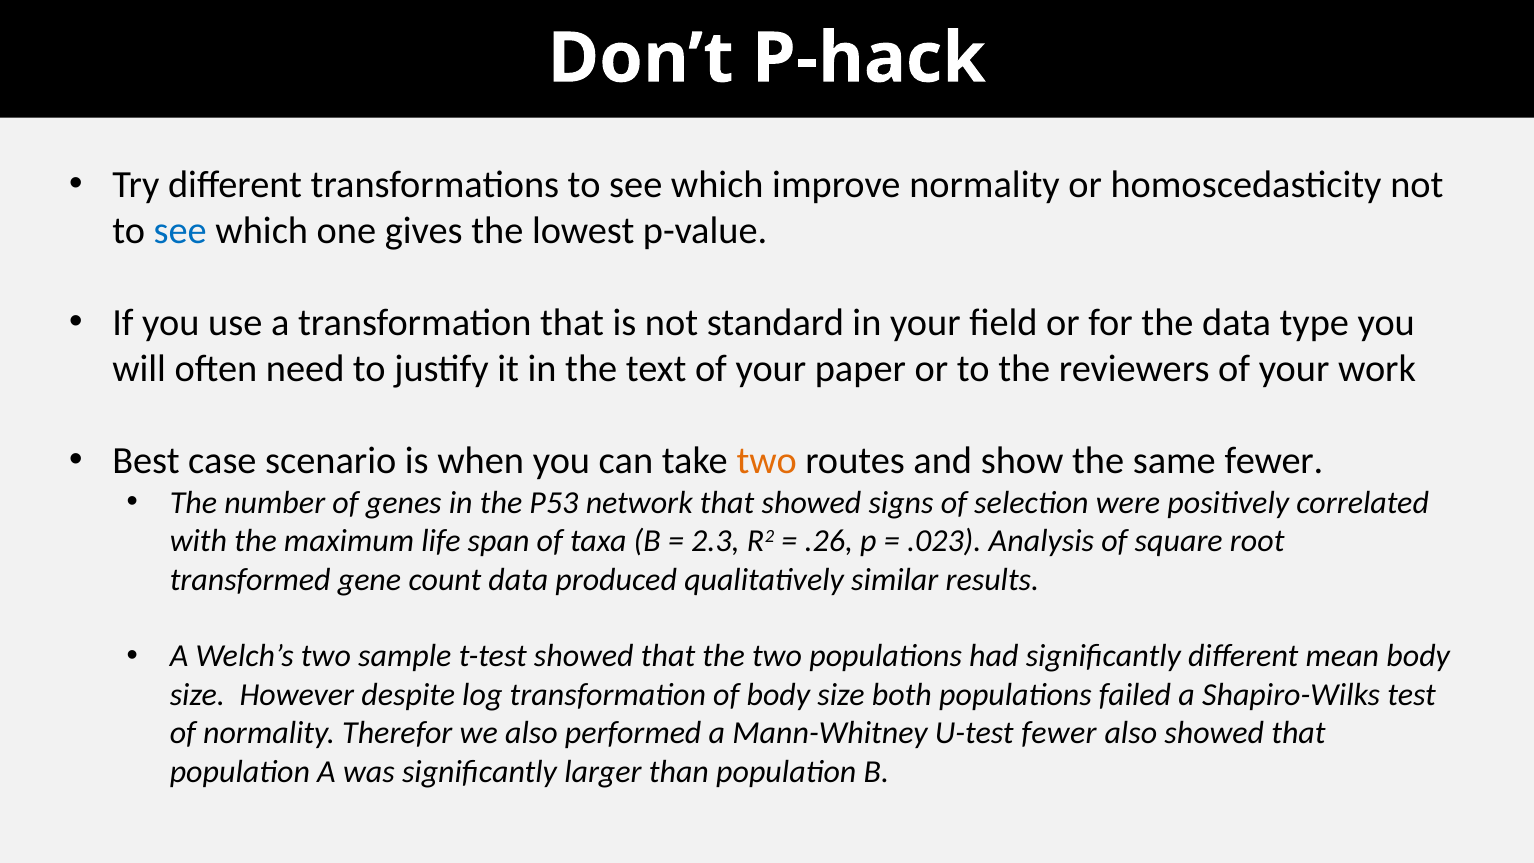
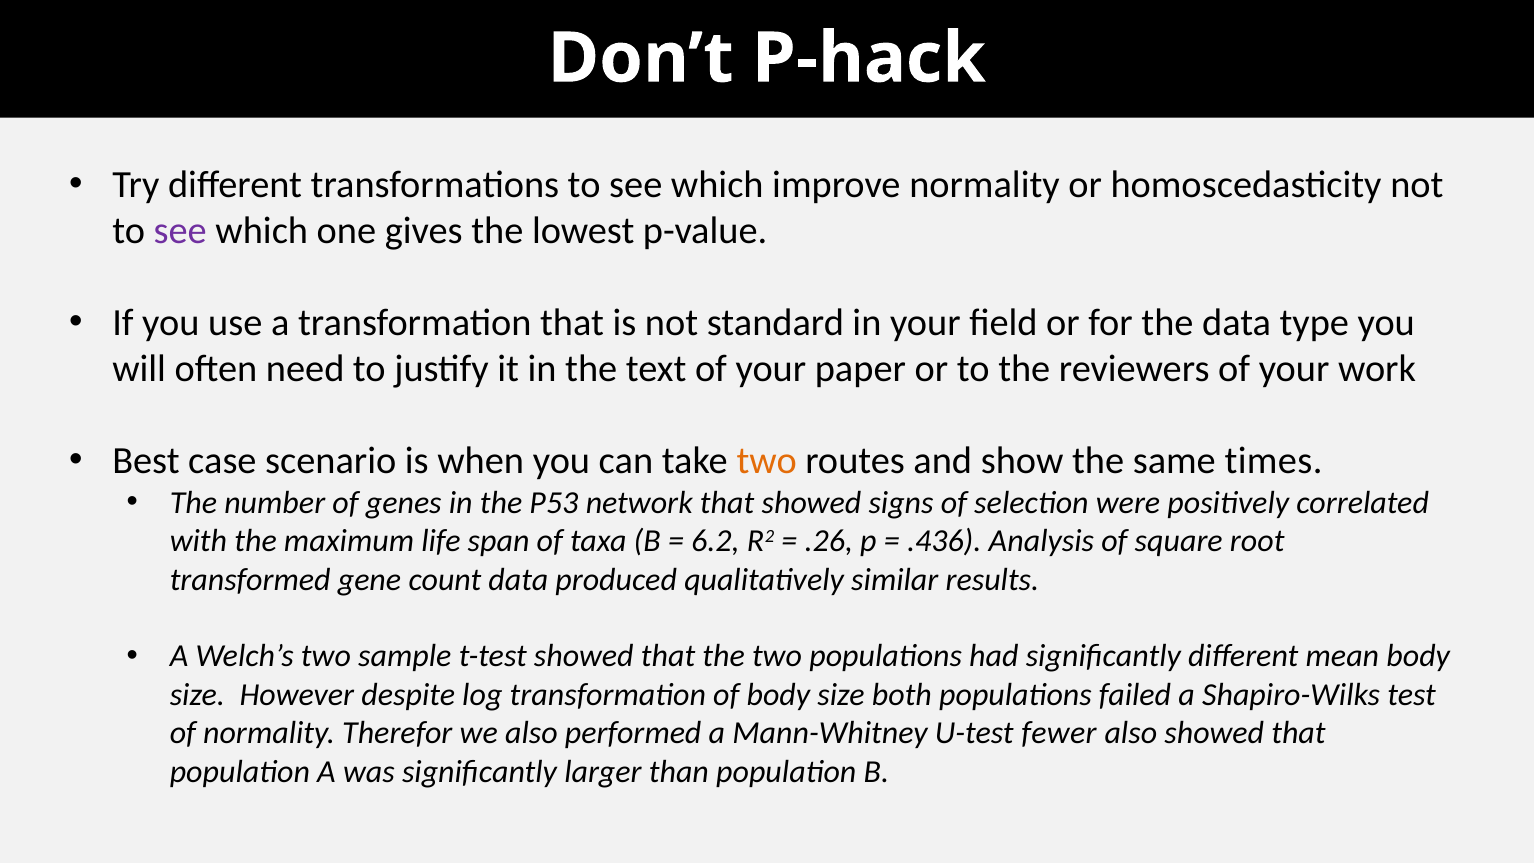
see at (180, 231) colour: blue -> purple
same fewer: fewer -> times
2.3: 2.3 -> 6.2
.023: .023 -> .436
